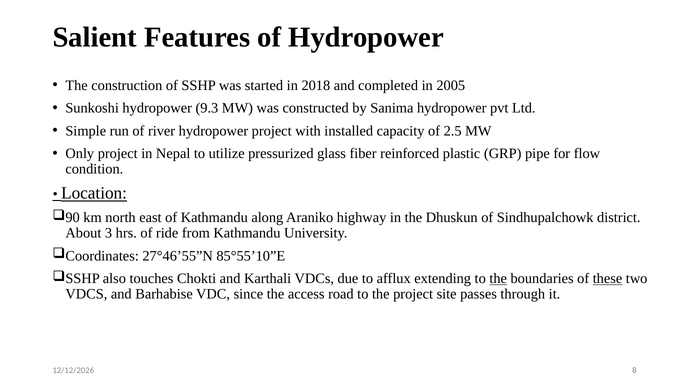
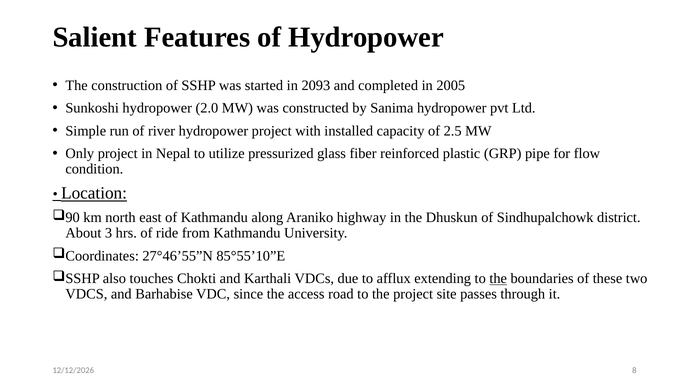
2018: 2018 -> 2093
9.3: 9.3 -> 2.0
these underline: present -> none
